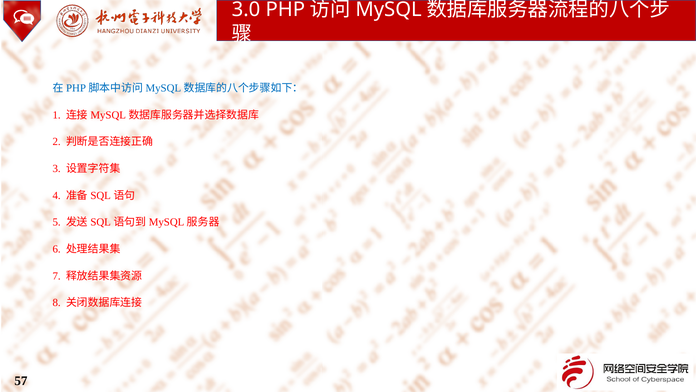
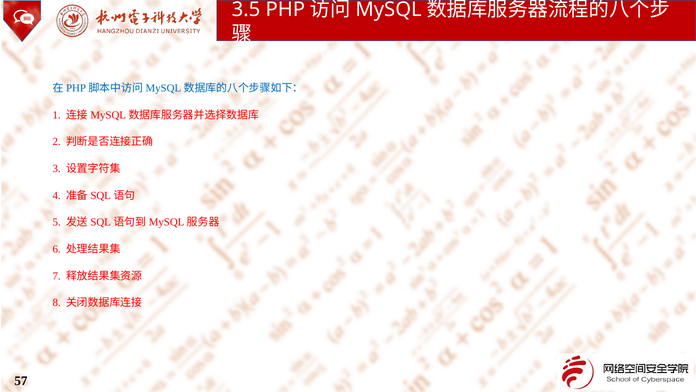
3.0: 3.0 -> 3.5
